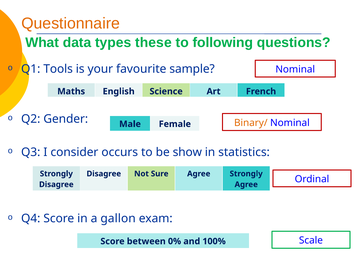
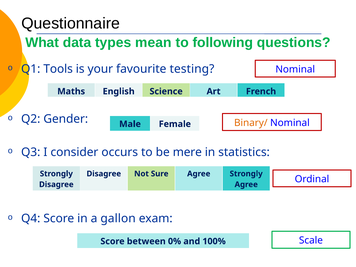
Questionnaire colour: orange -> black
these: these -> mean
sample: sample -> testing
show: show -> mere
